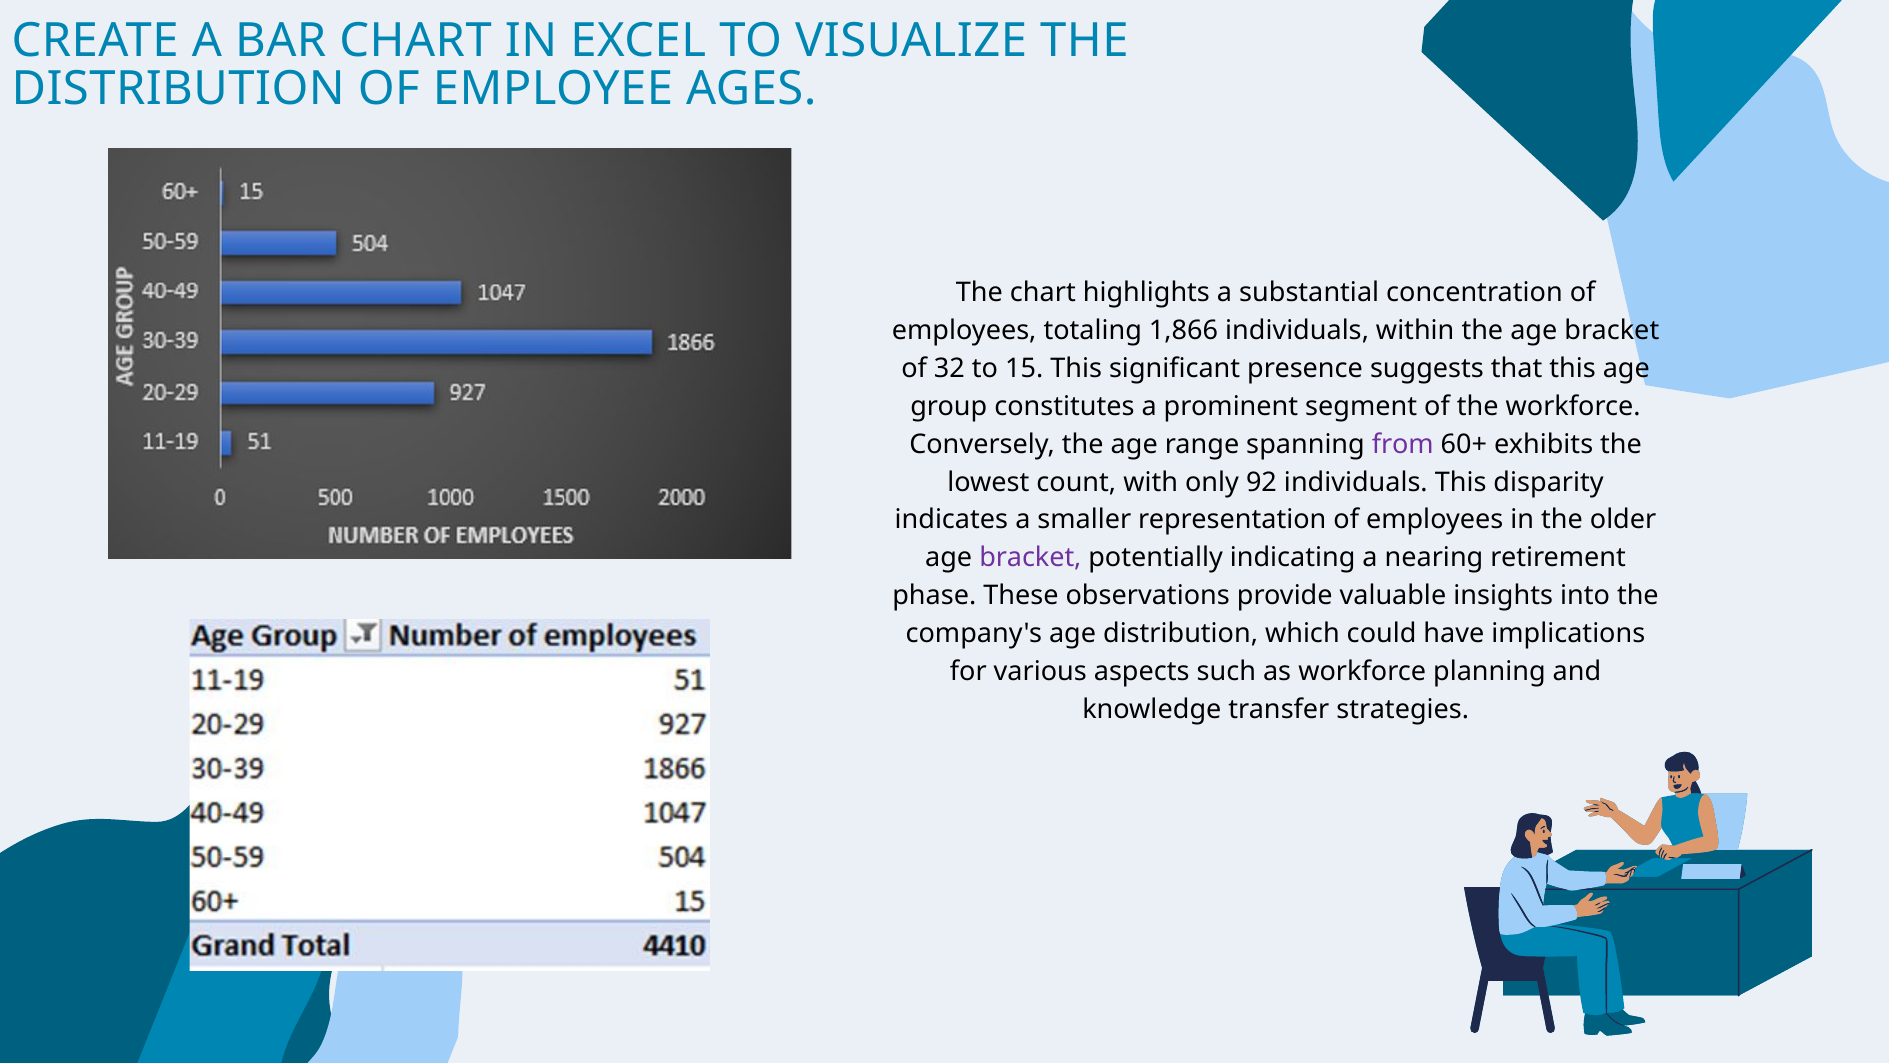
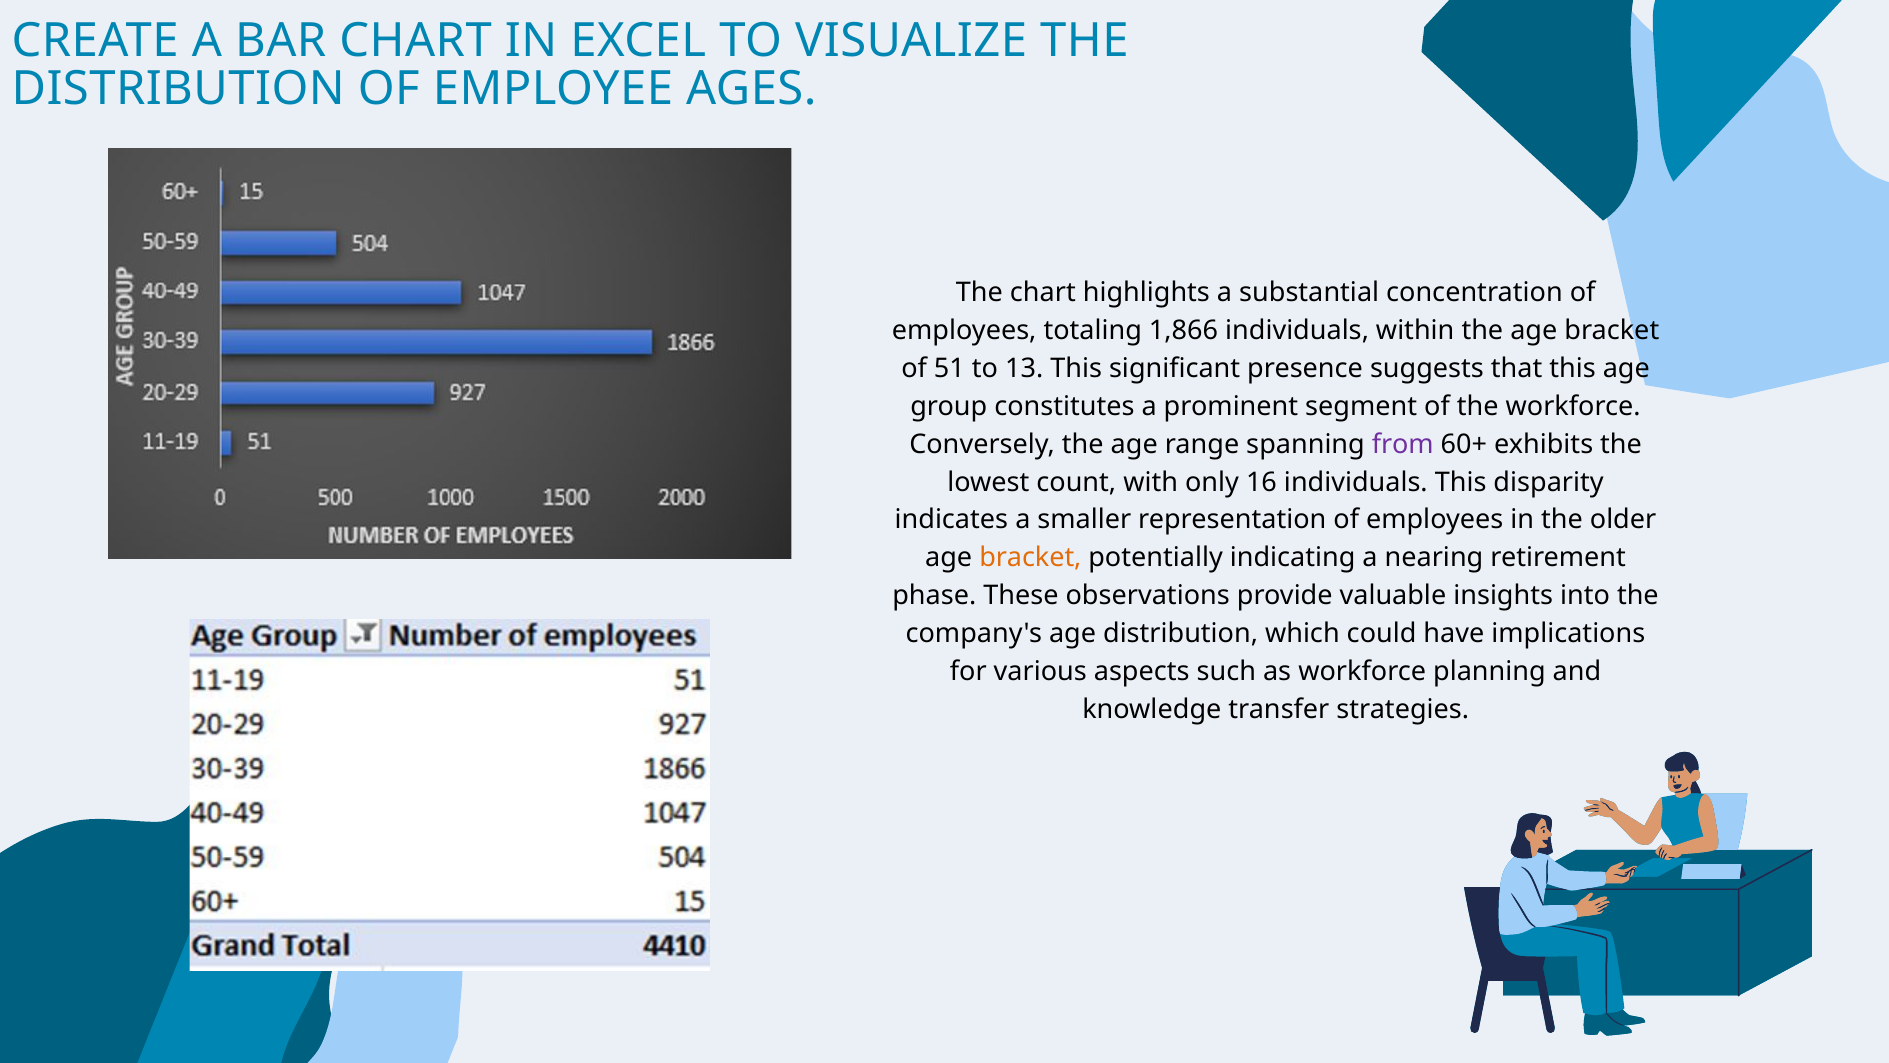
32: 32 -> 51
15: 15 -> 13
92: 92 -> 16
bracket at (1030, 558) colour: purple -> orange
